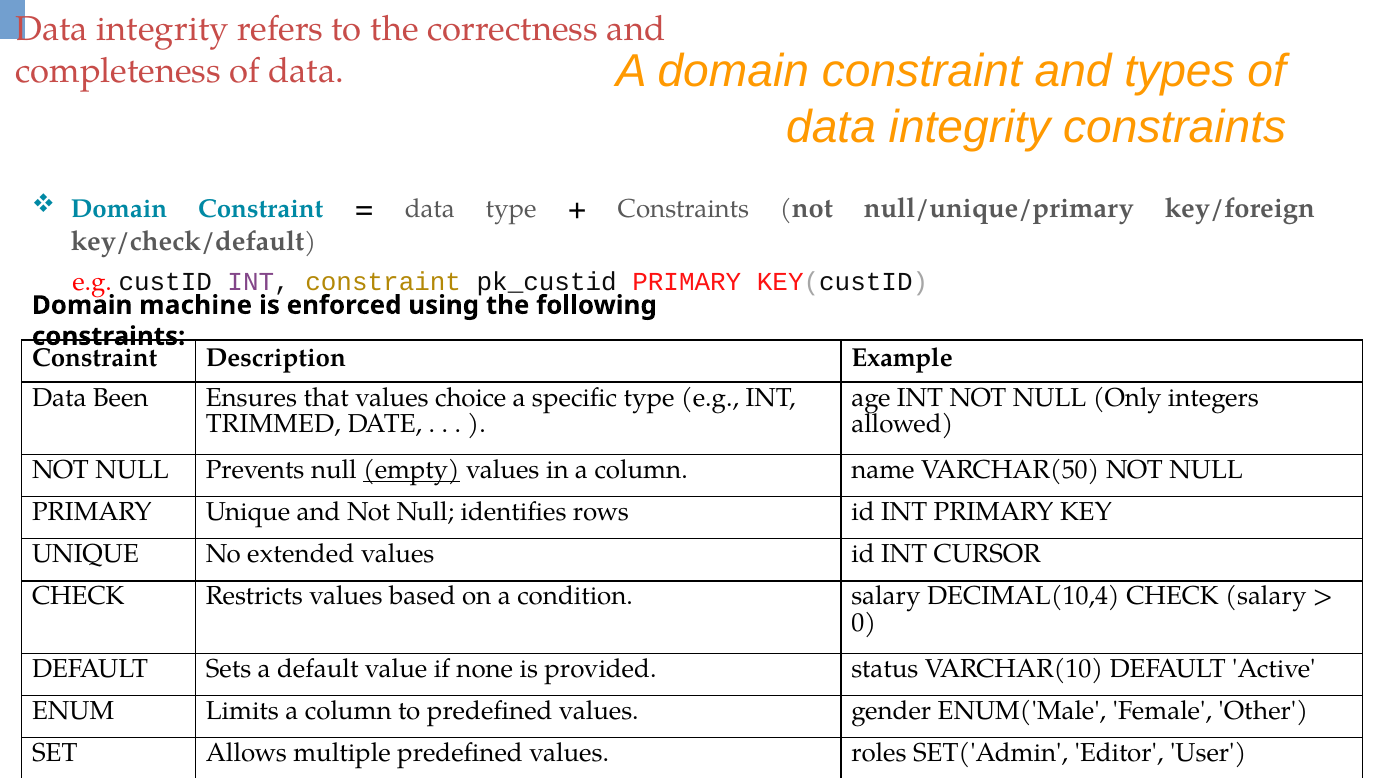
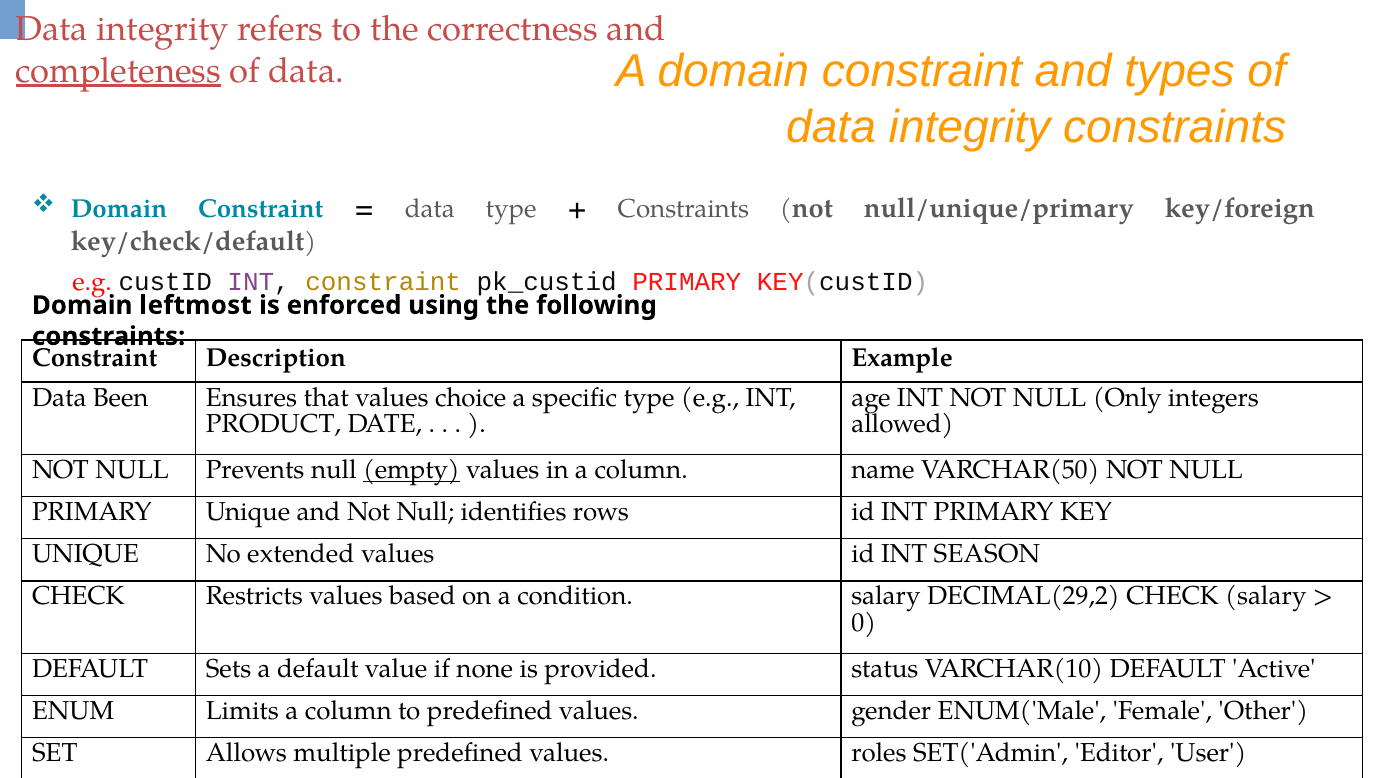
completeness underline: none -> present
machine: machine -> leftmost
TRIMMED: TRIMMED -> PRODUCT
CURSOR: CURSOR -> SEASON
DECIMAL(10,4: DECIMAL(10,4 -> DECIMAL(29,2
